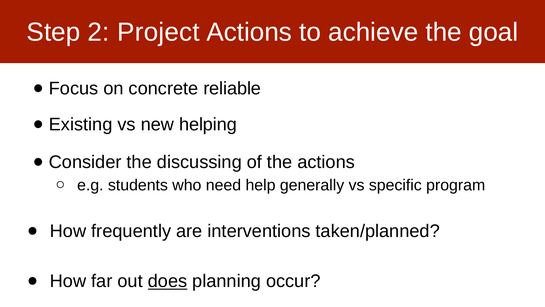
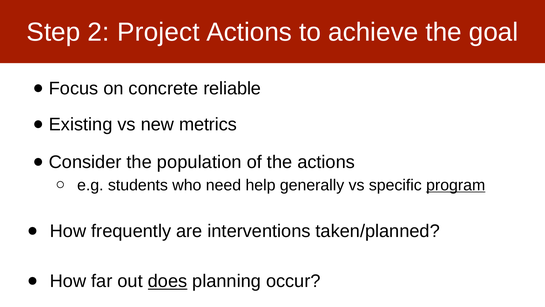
helping: helping -> metrics
discussing: discussing -> population
program underline: none -> present
